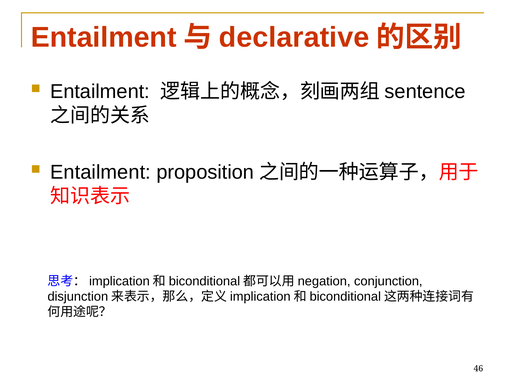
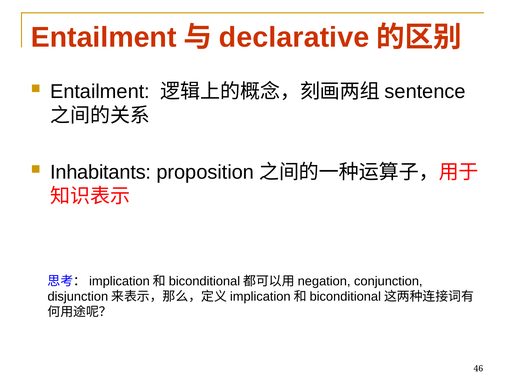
Entailment at (100, 172): Entailment -> Inhabitants
